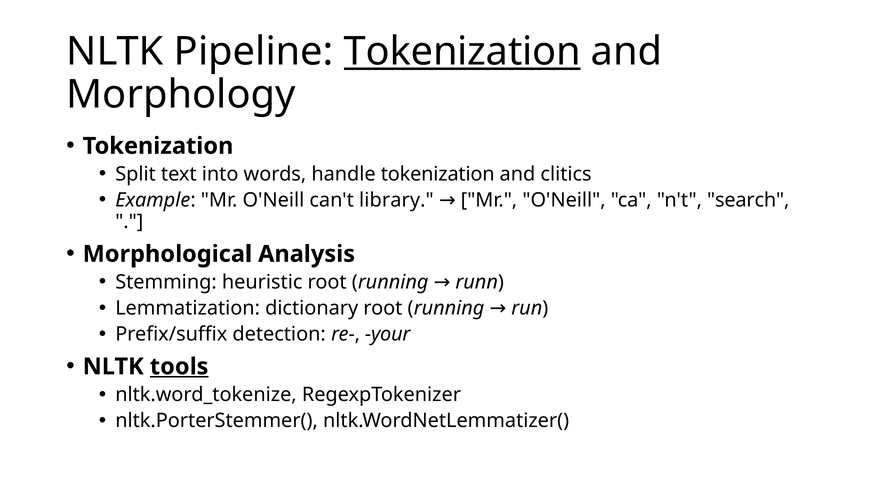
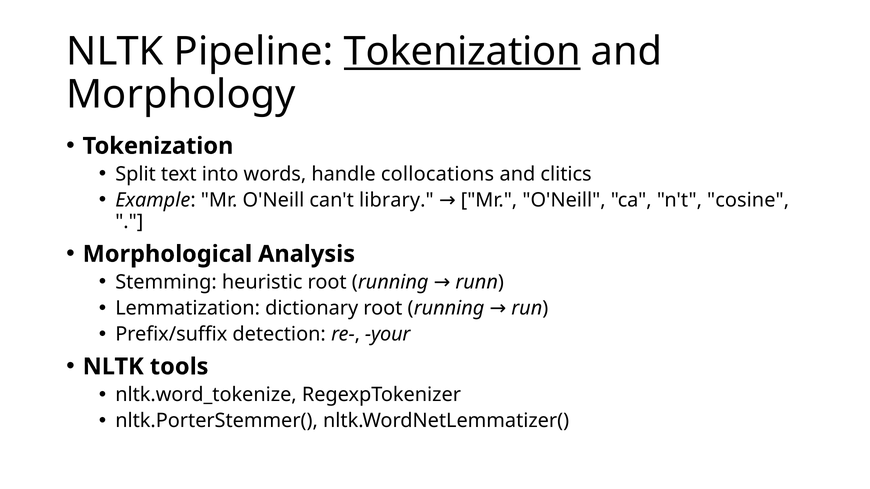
handle tokenization: tokenization -> collocations
search: search -> cosine
tools underline: present -> none
